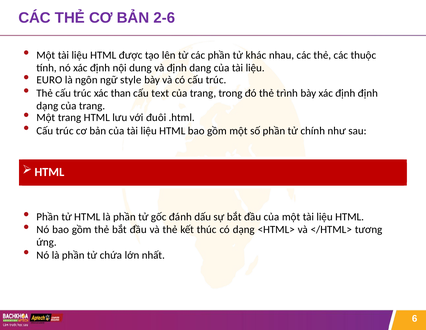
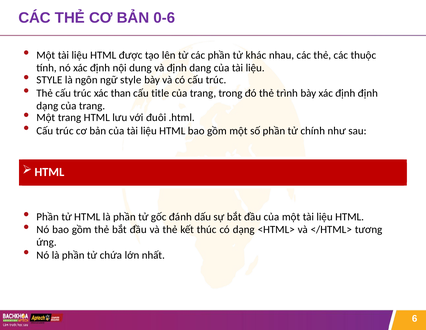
2-6: 2-6 -> 0-6
EURO at (49, 80): EURO -> STYLE
text: text -> title
